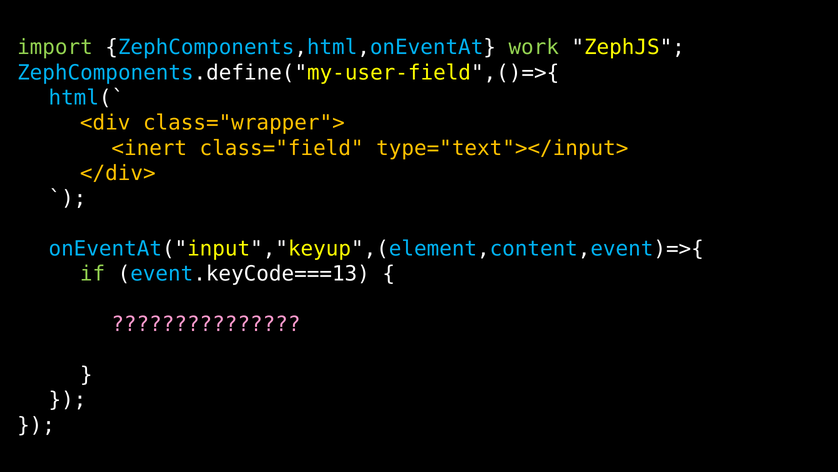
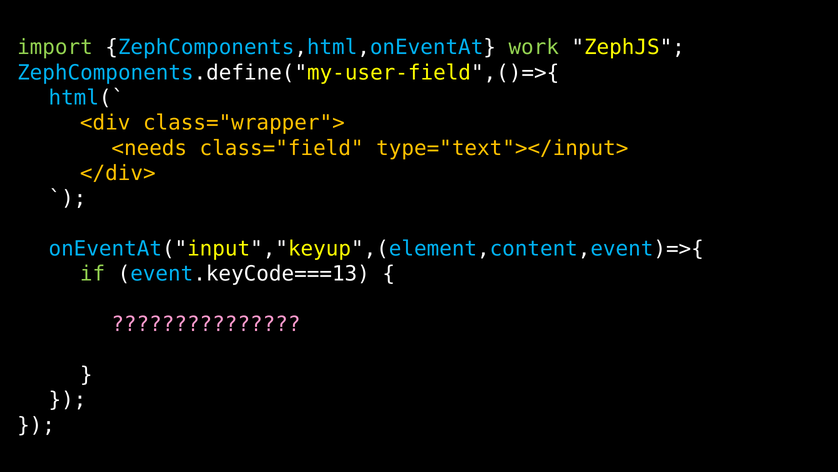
<inert: <inert -> <needs
